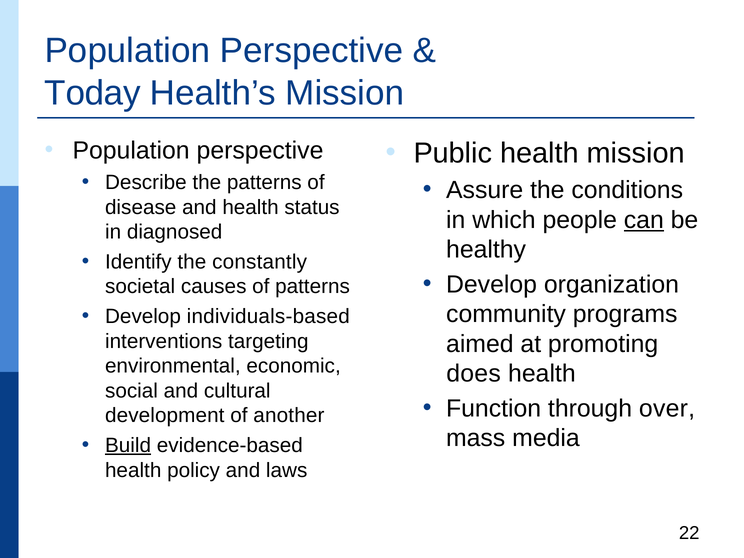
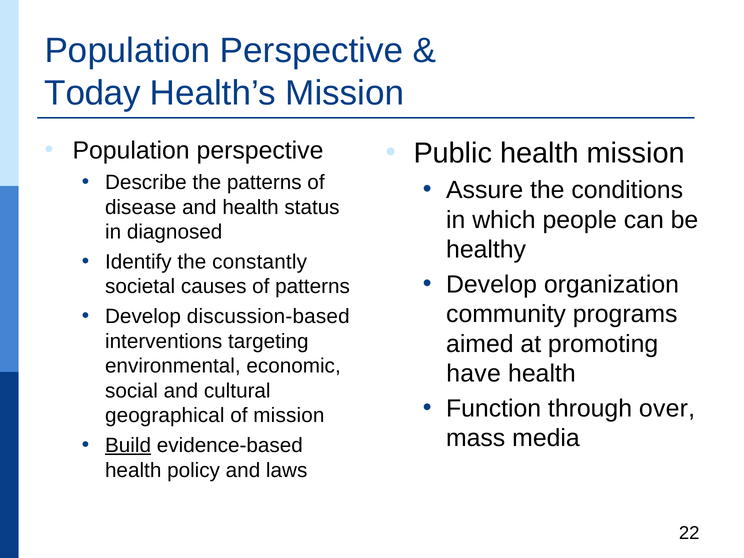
can underline: present -> none
individuals-based: individuals-based -> discussion-based
does: does -> have
development: development -> geographical
of another: another -> mission
